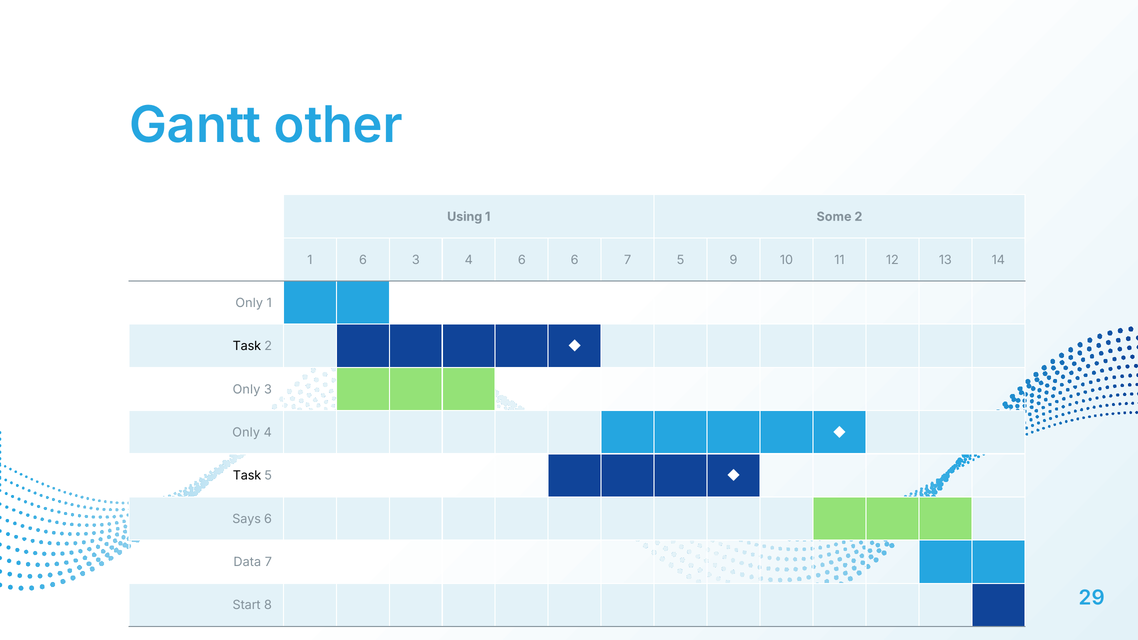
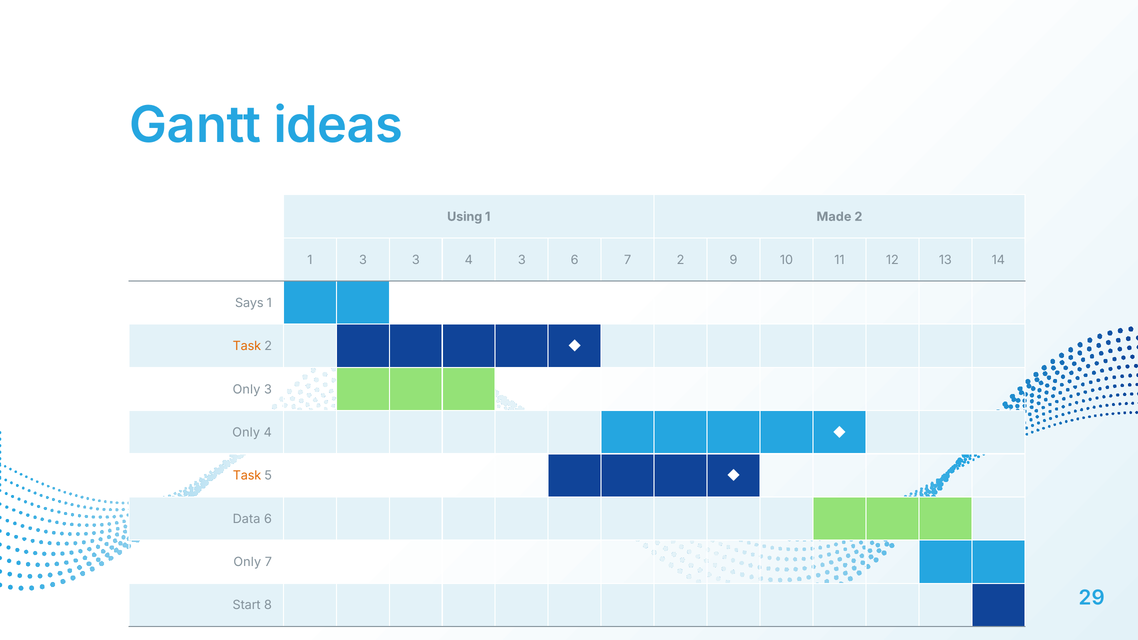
other: other -> ideas
Some: Some -> Made
1 6: 6 -> 3
4 6: 6 -> 3
7 5: 5 -> 2
Only at (249, 303): Only -> Says
Task at (247, 346) colour: black -> orange
Task at (247, 476) colour: black -> orange
Says: Says -> Data
Data at (247, 562): Data -> Only
